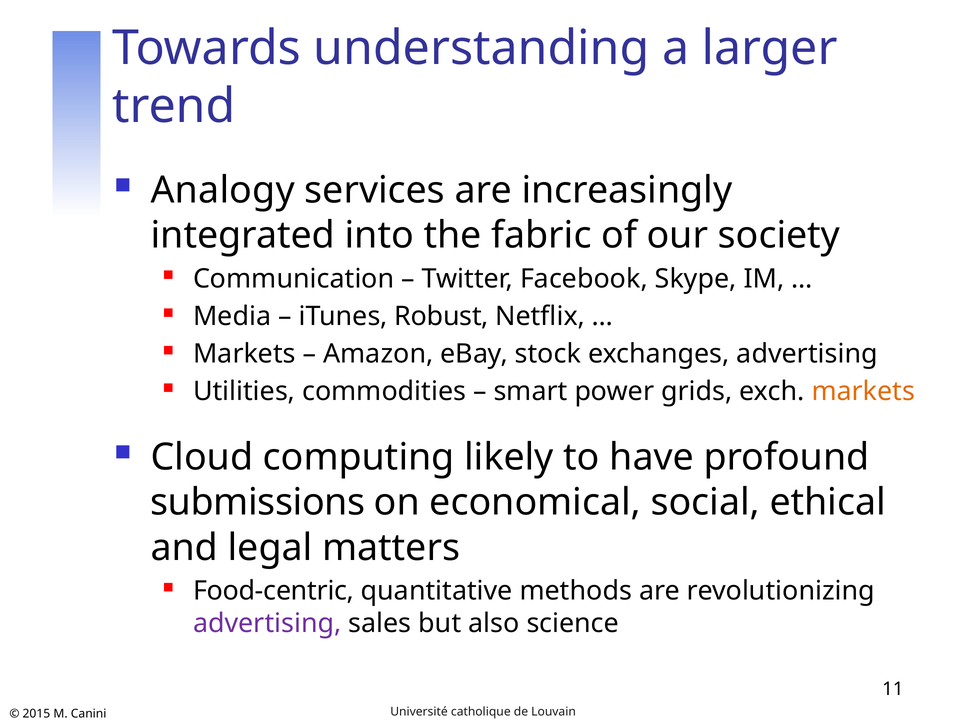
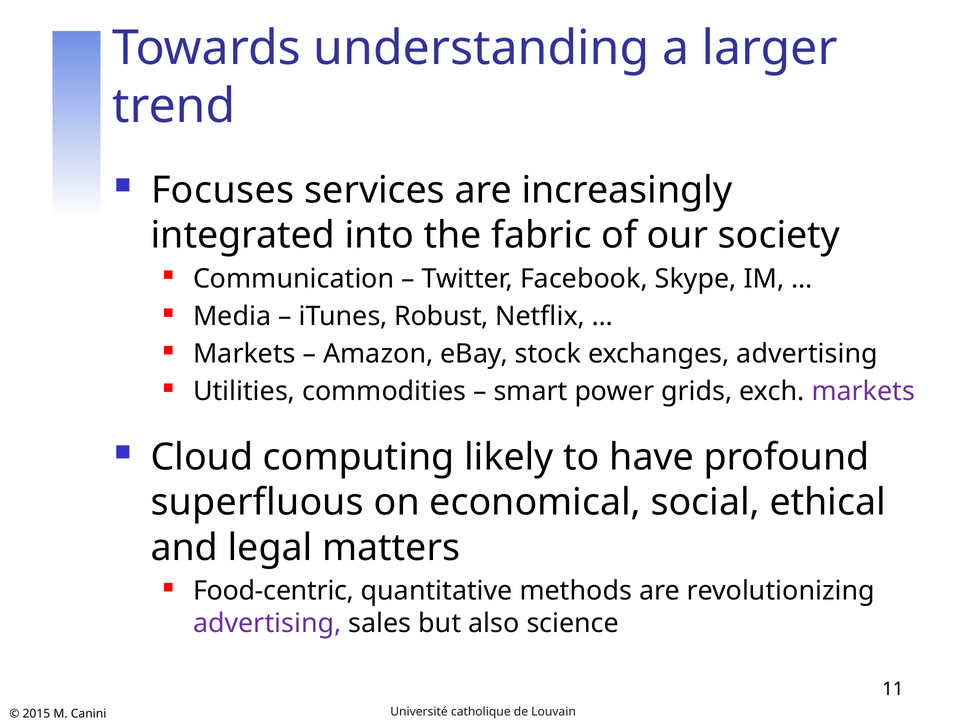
Analogy: Analogy -> Focuses
markets at (863, 392) colour: orange -> purple
submissions: submissions -> superfluous
